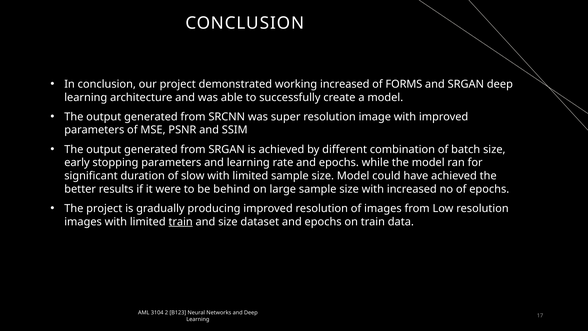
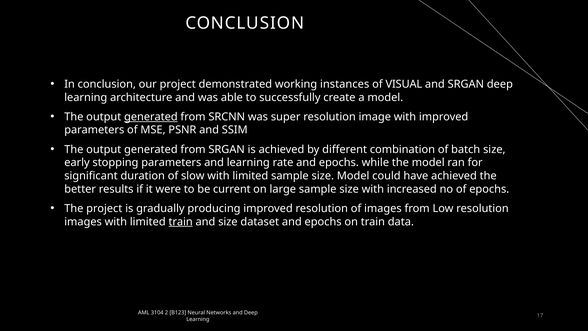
working increased: increased -> instances
FORMS: FORMS -> VISUAL
generated at (151, 117) underline: none -> present
behind: behind -> current
